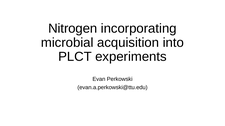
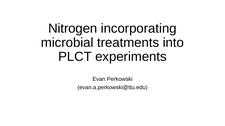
acquisition: acquisition -> treatments
